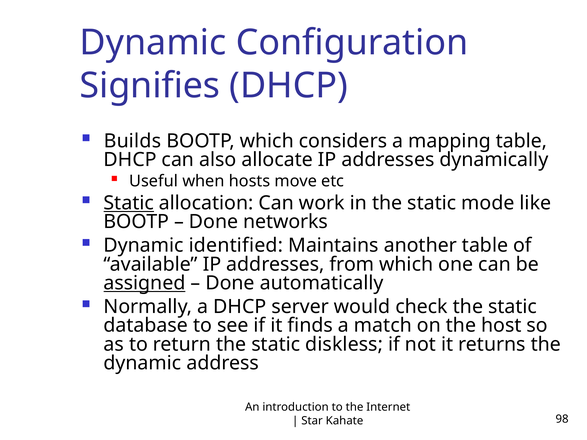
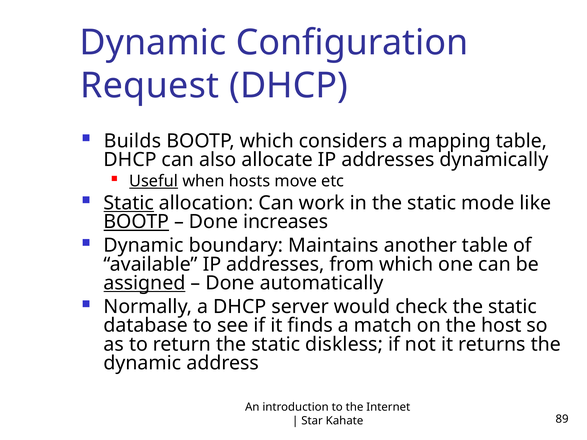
Signifies: Signifies -> Request
Useful underline: none -> present
BOOTP at (136, 222) underline: none -> present
networks: networks -> increases
identified: identified -> boundary
98: 98 -> 89
